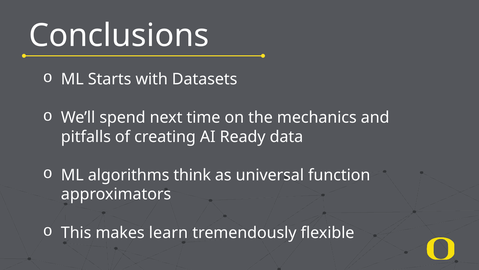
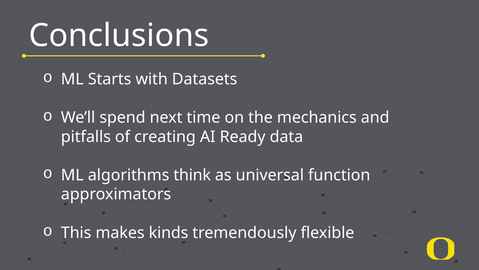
learn: learn -> kinds
